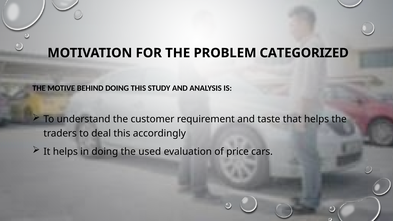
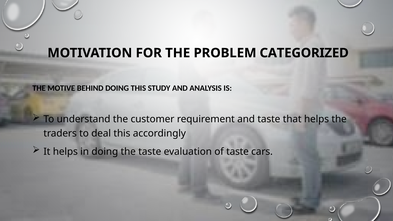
the used: used -> taste
of price: price -> taste
